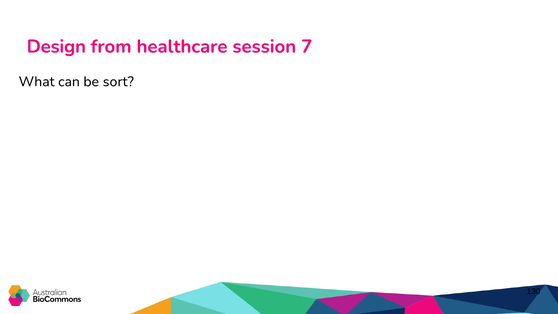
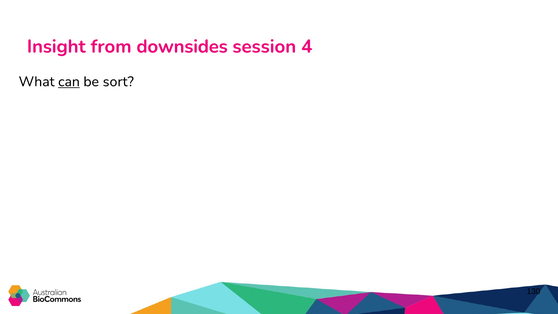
Design: Design -> Insight
healthcare: healthcare -> downsides
7: 7 -> 4
can underline: none -> present
